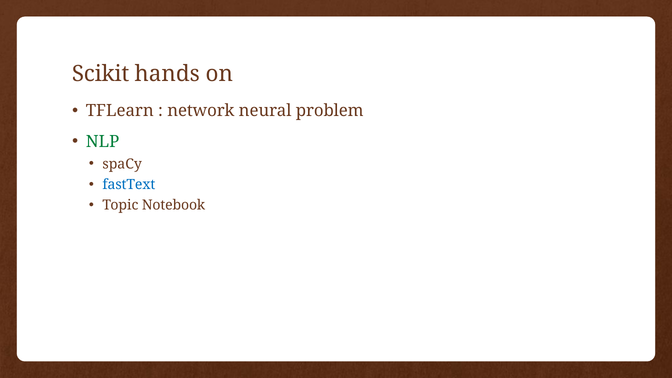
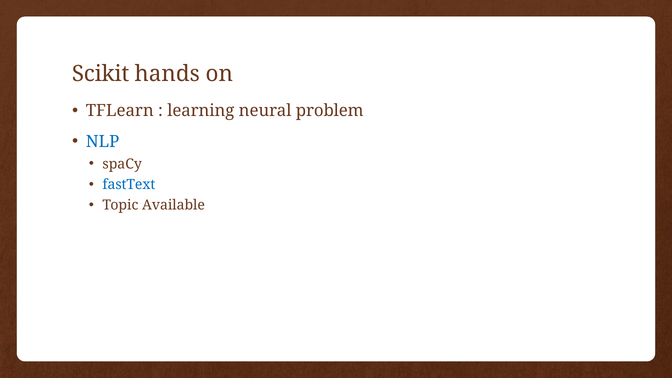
network: network -> learning
NLP colour: green -> blue
Notebook: Notebook -> Available
